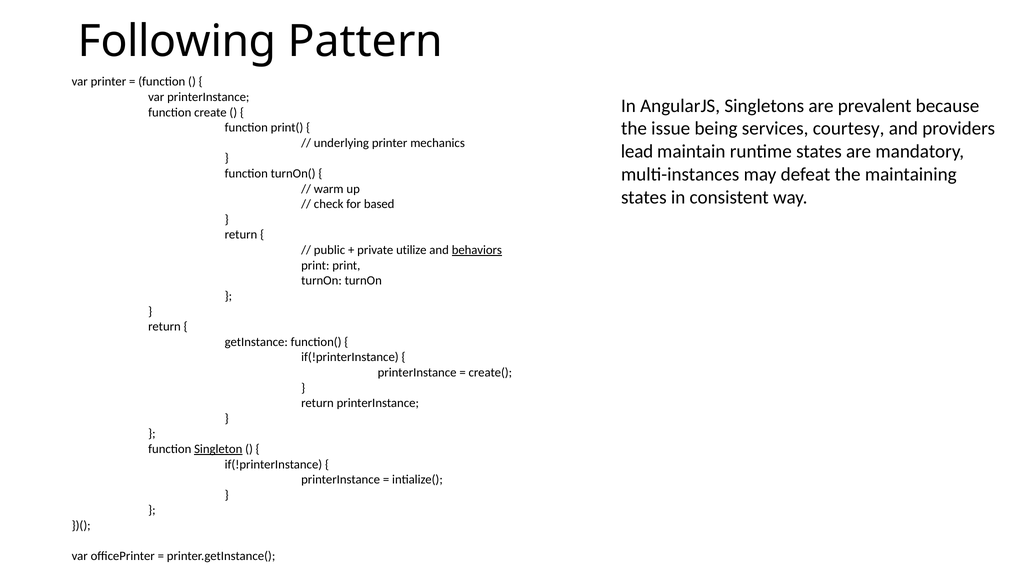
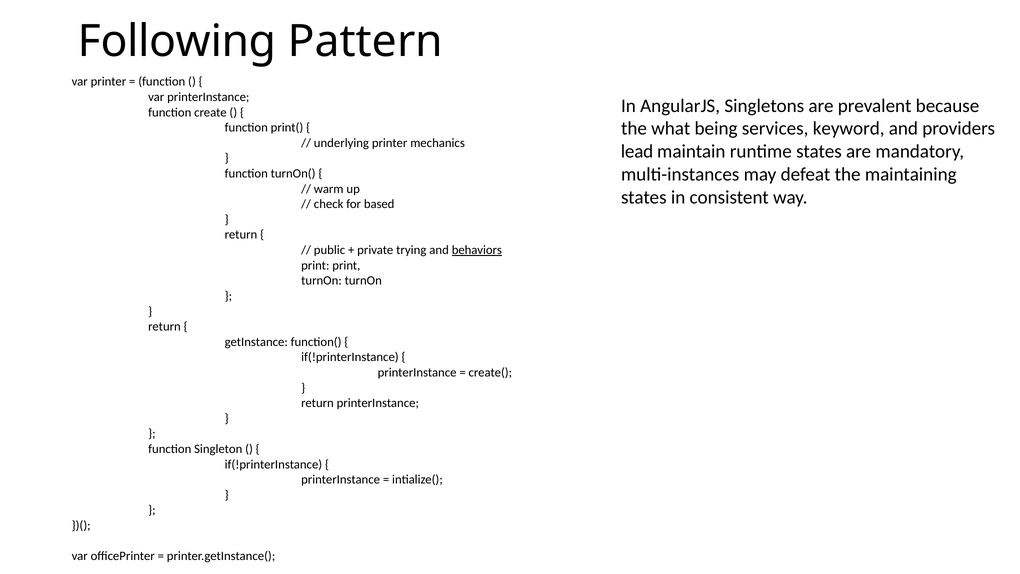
issue: issue -> what
courtesy: courtesy -> keyword
utilize: utilize -> trying
Singleton underline: present -> none
